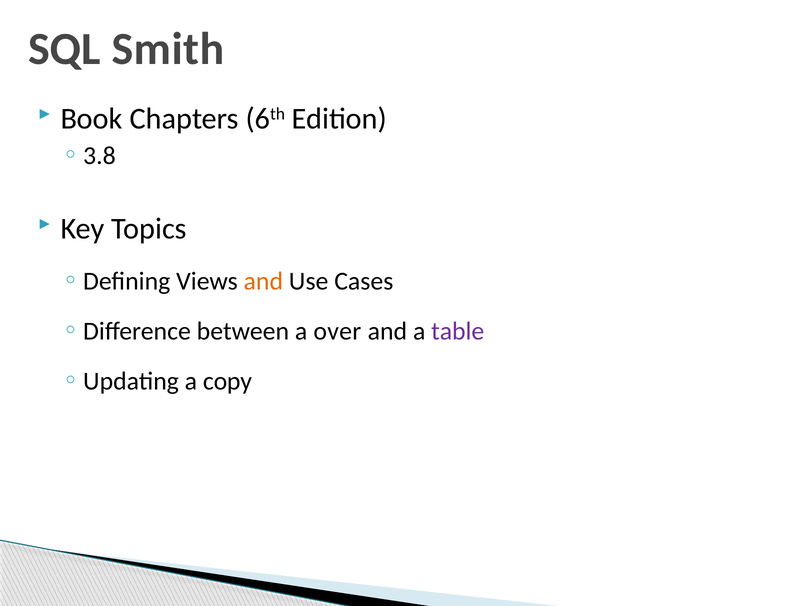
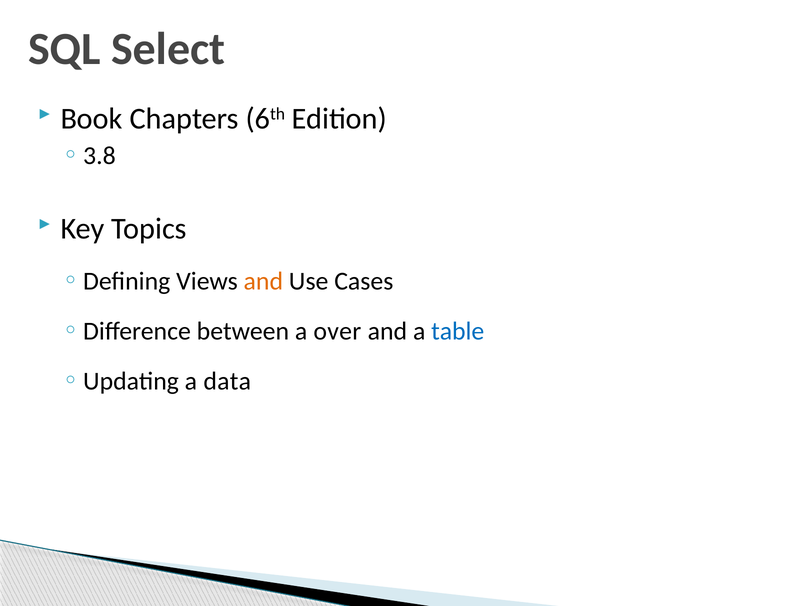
Smith: Smith -> Select
table colour: purple -> blue
copy: copy -> data
